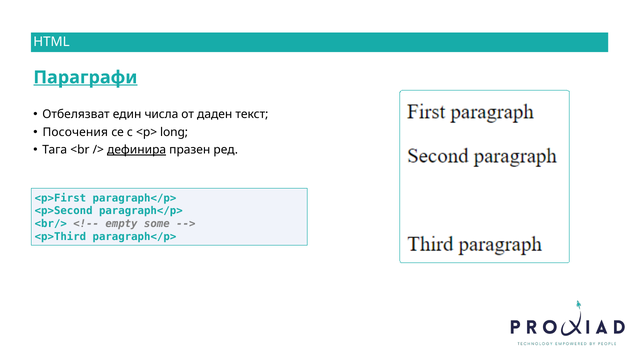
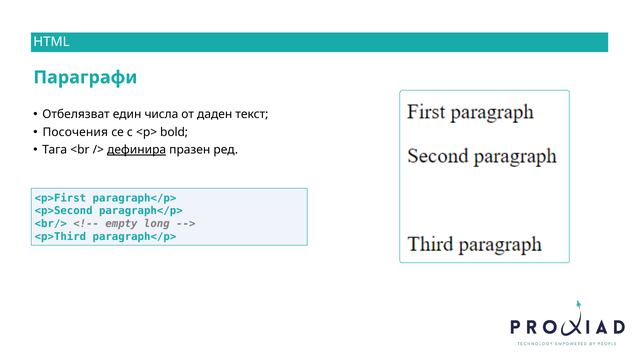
Параграфи underline: present -> none
long: long -> bold
some: some -> long
